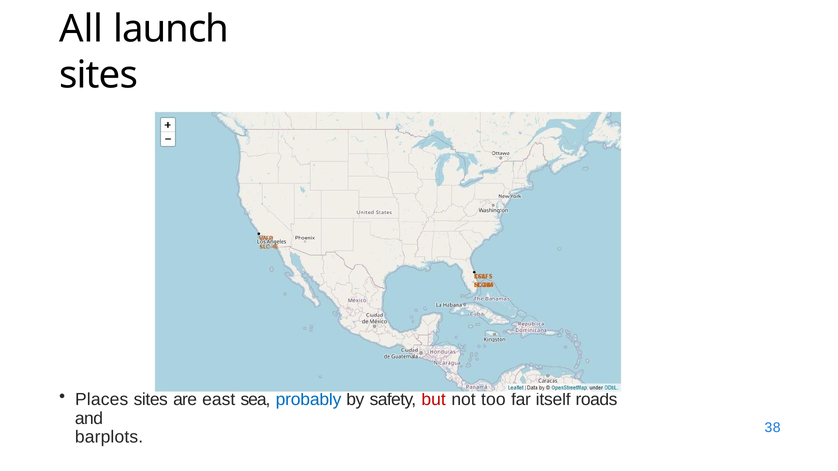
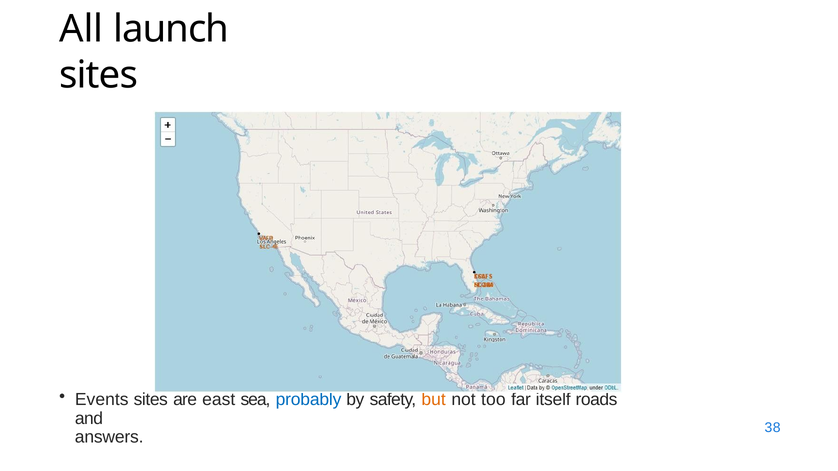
Places: Places -> Events
but colour: red -> orange
barplots: barplots -> answers
